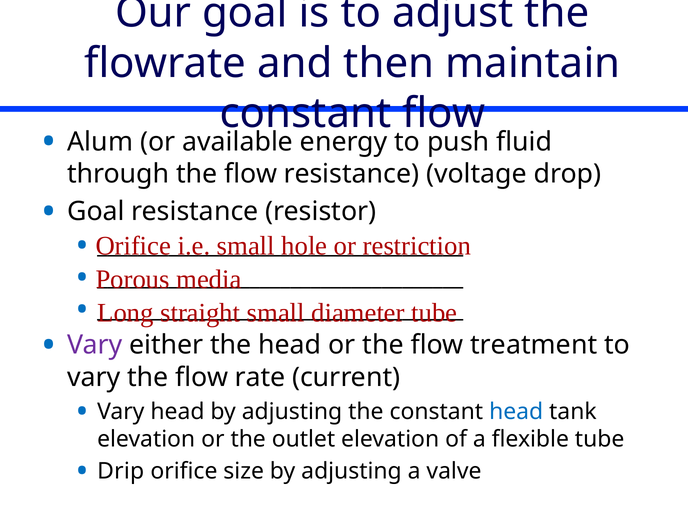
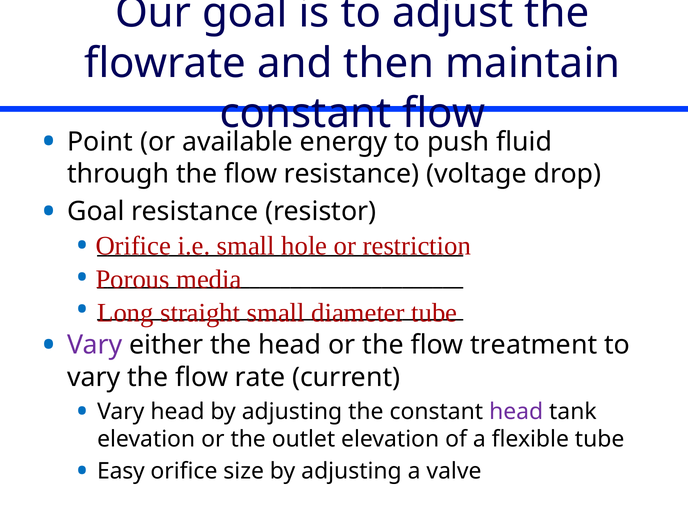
Alum: Alum -> Point
head at (516, 411) colour: blue -> purple
Drip: Drip -> Easy
